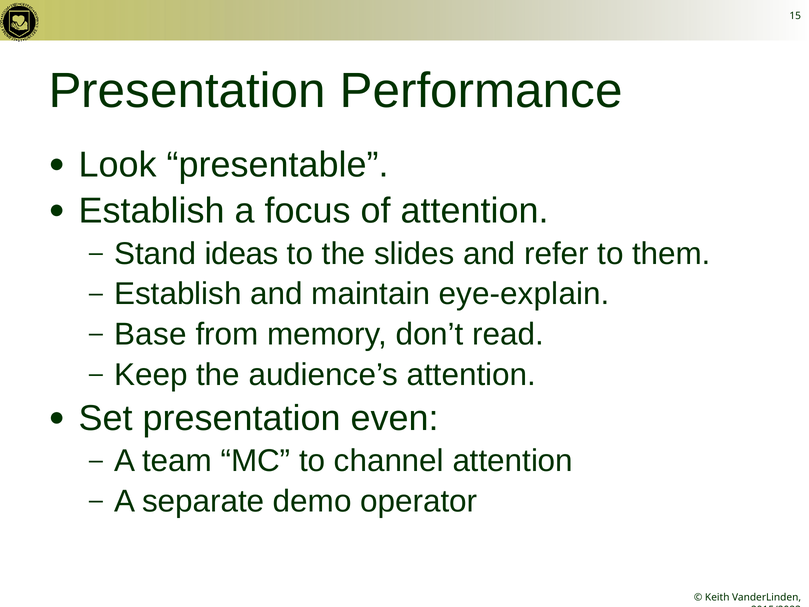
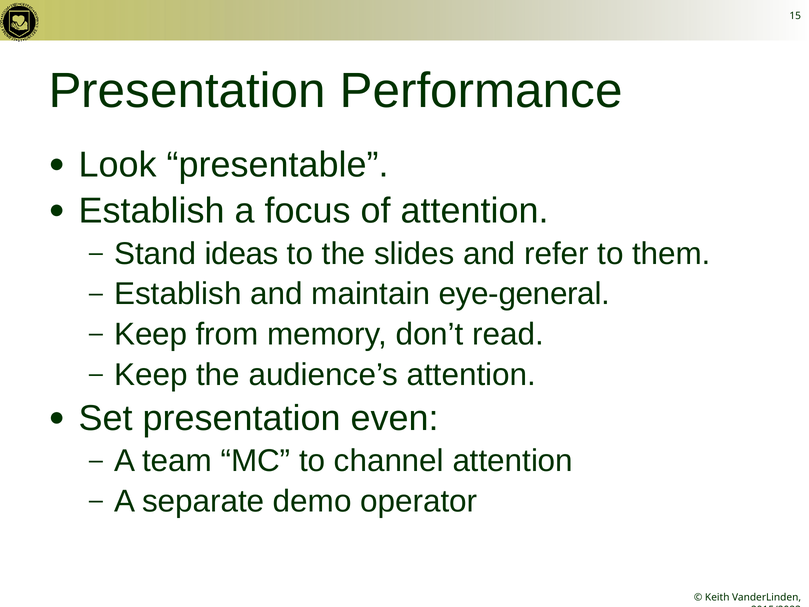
eye-explain: eye-explain -> eye-general
Base at (150, 334): Base -> Keep
